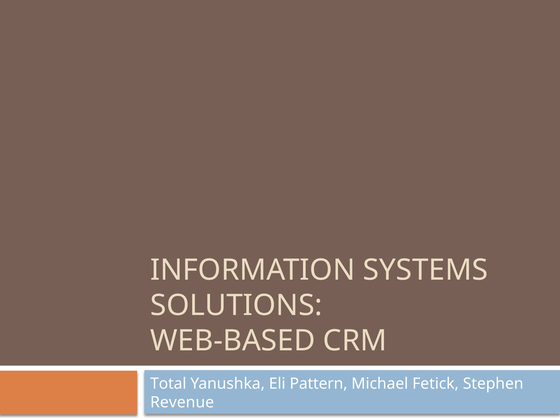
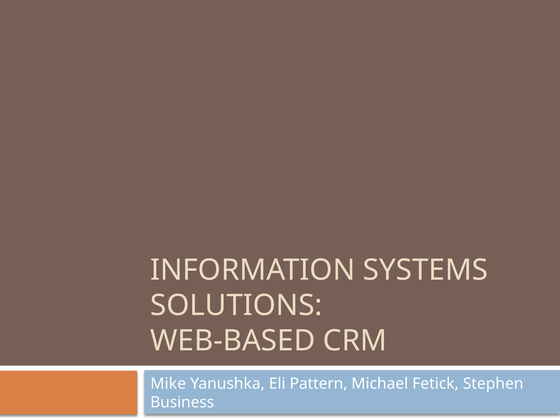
Total: Total -> Mike
Revenue: Revenue -> Business
